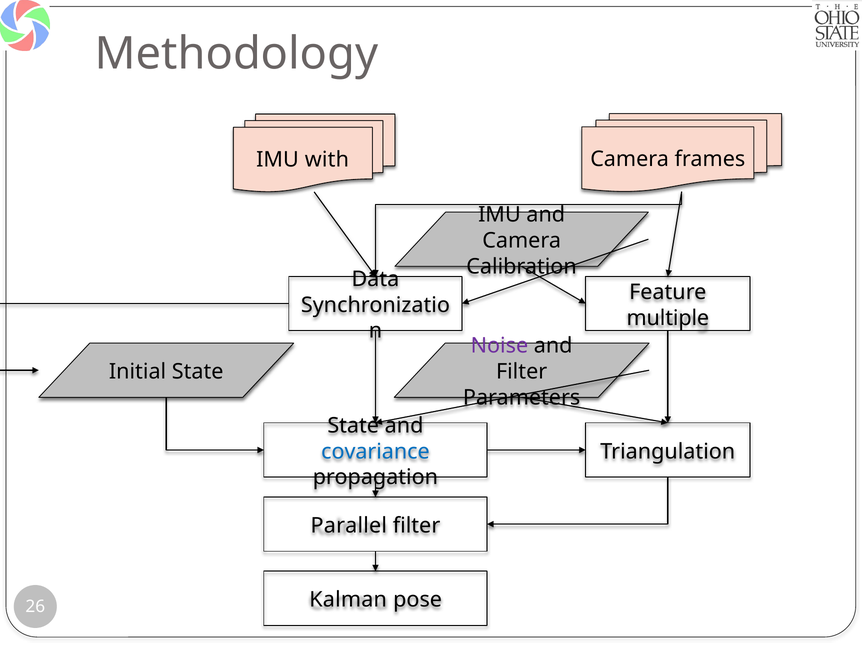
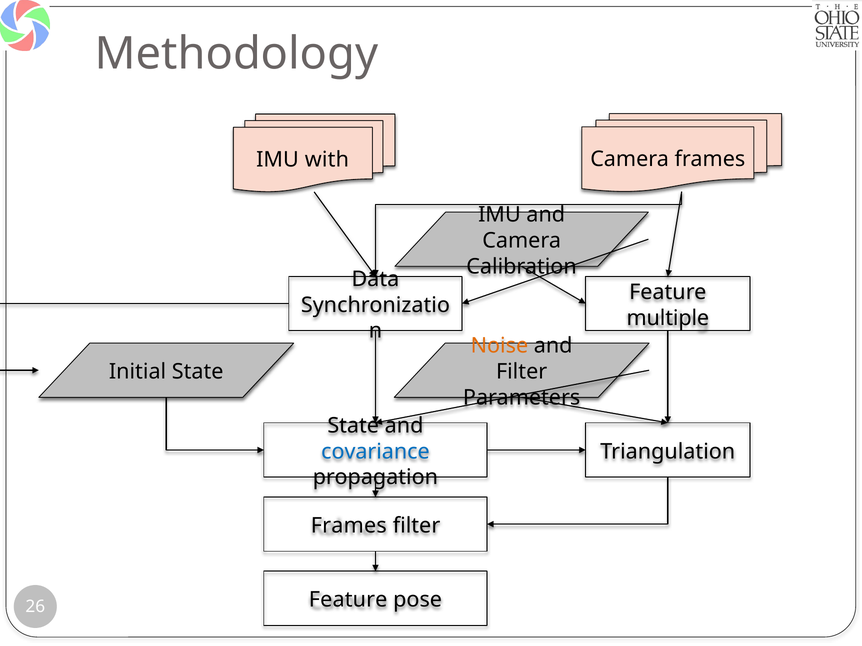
Noise colour: purple -> orange
Parallel at (349, 526): Parallel -> Frames
Kalman at (348, 600): Kalman -> Feature
